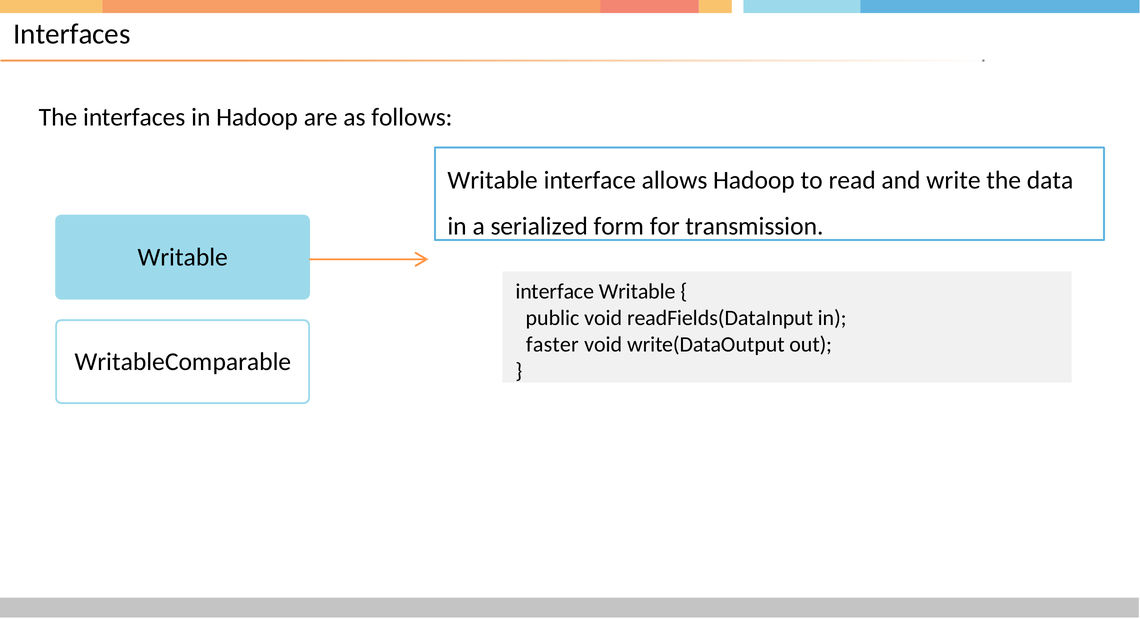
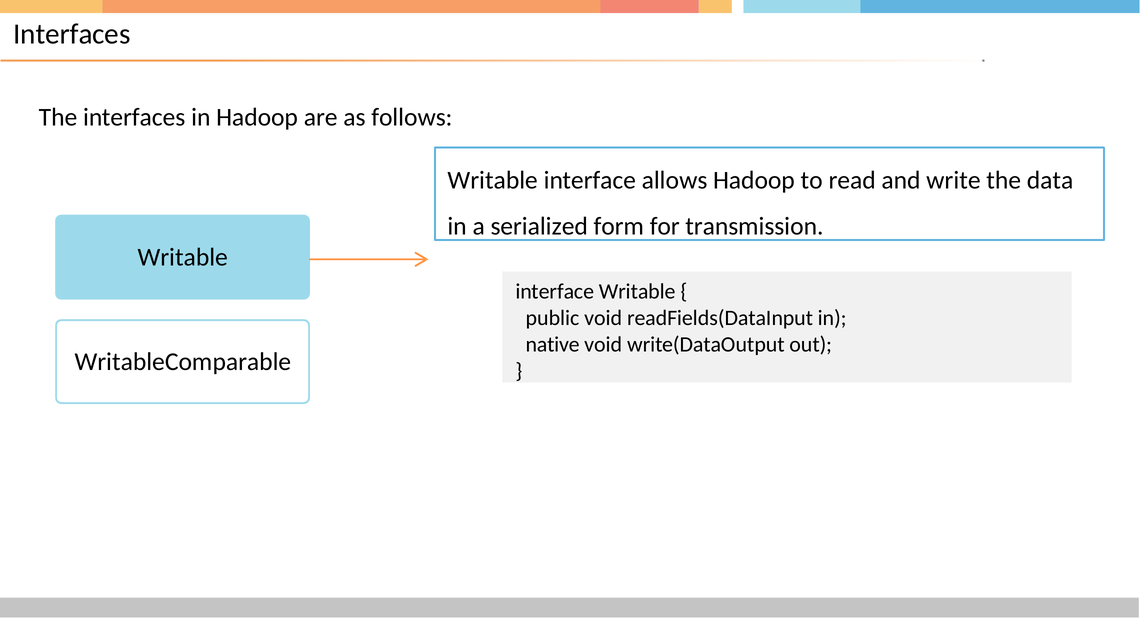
faster: faster -> native
